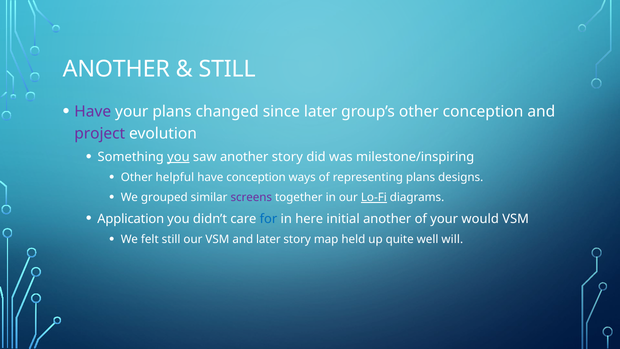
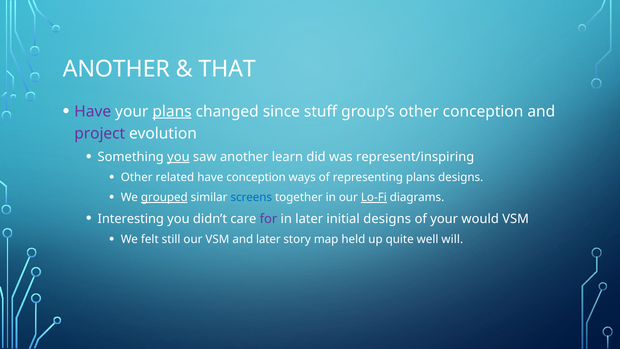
STILL at (227, 69): STILL -> THAT
plans at (172, 111) underline: none -> present
since later: later -> stuff
another story: story -> learn
milestone/inspiring: milestone/inspiring -> represent/inspiring
helpful: helpful -> related
grouped underline: none -> present
screens colour: purple -> blue
Application: Application -> Interesting
for colour: blue -> purple
in here: here -> later
initial another: another -> designs
